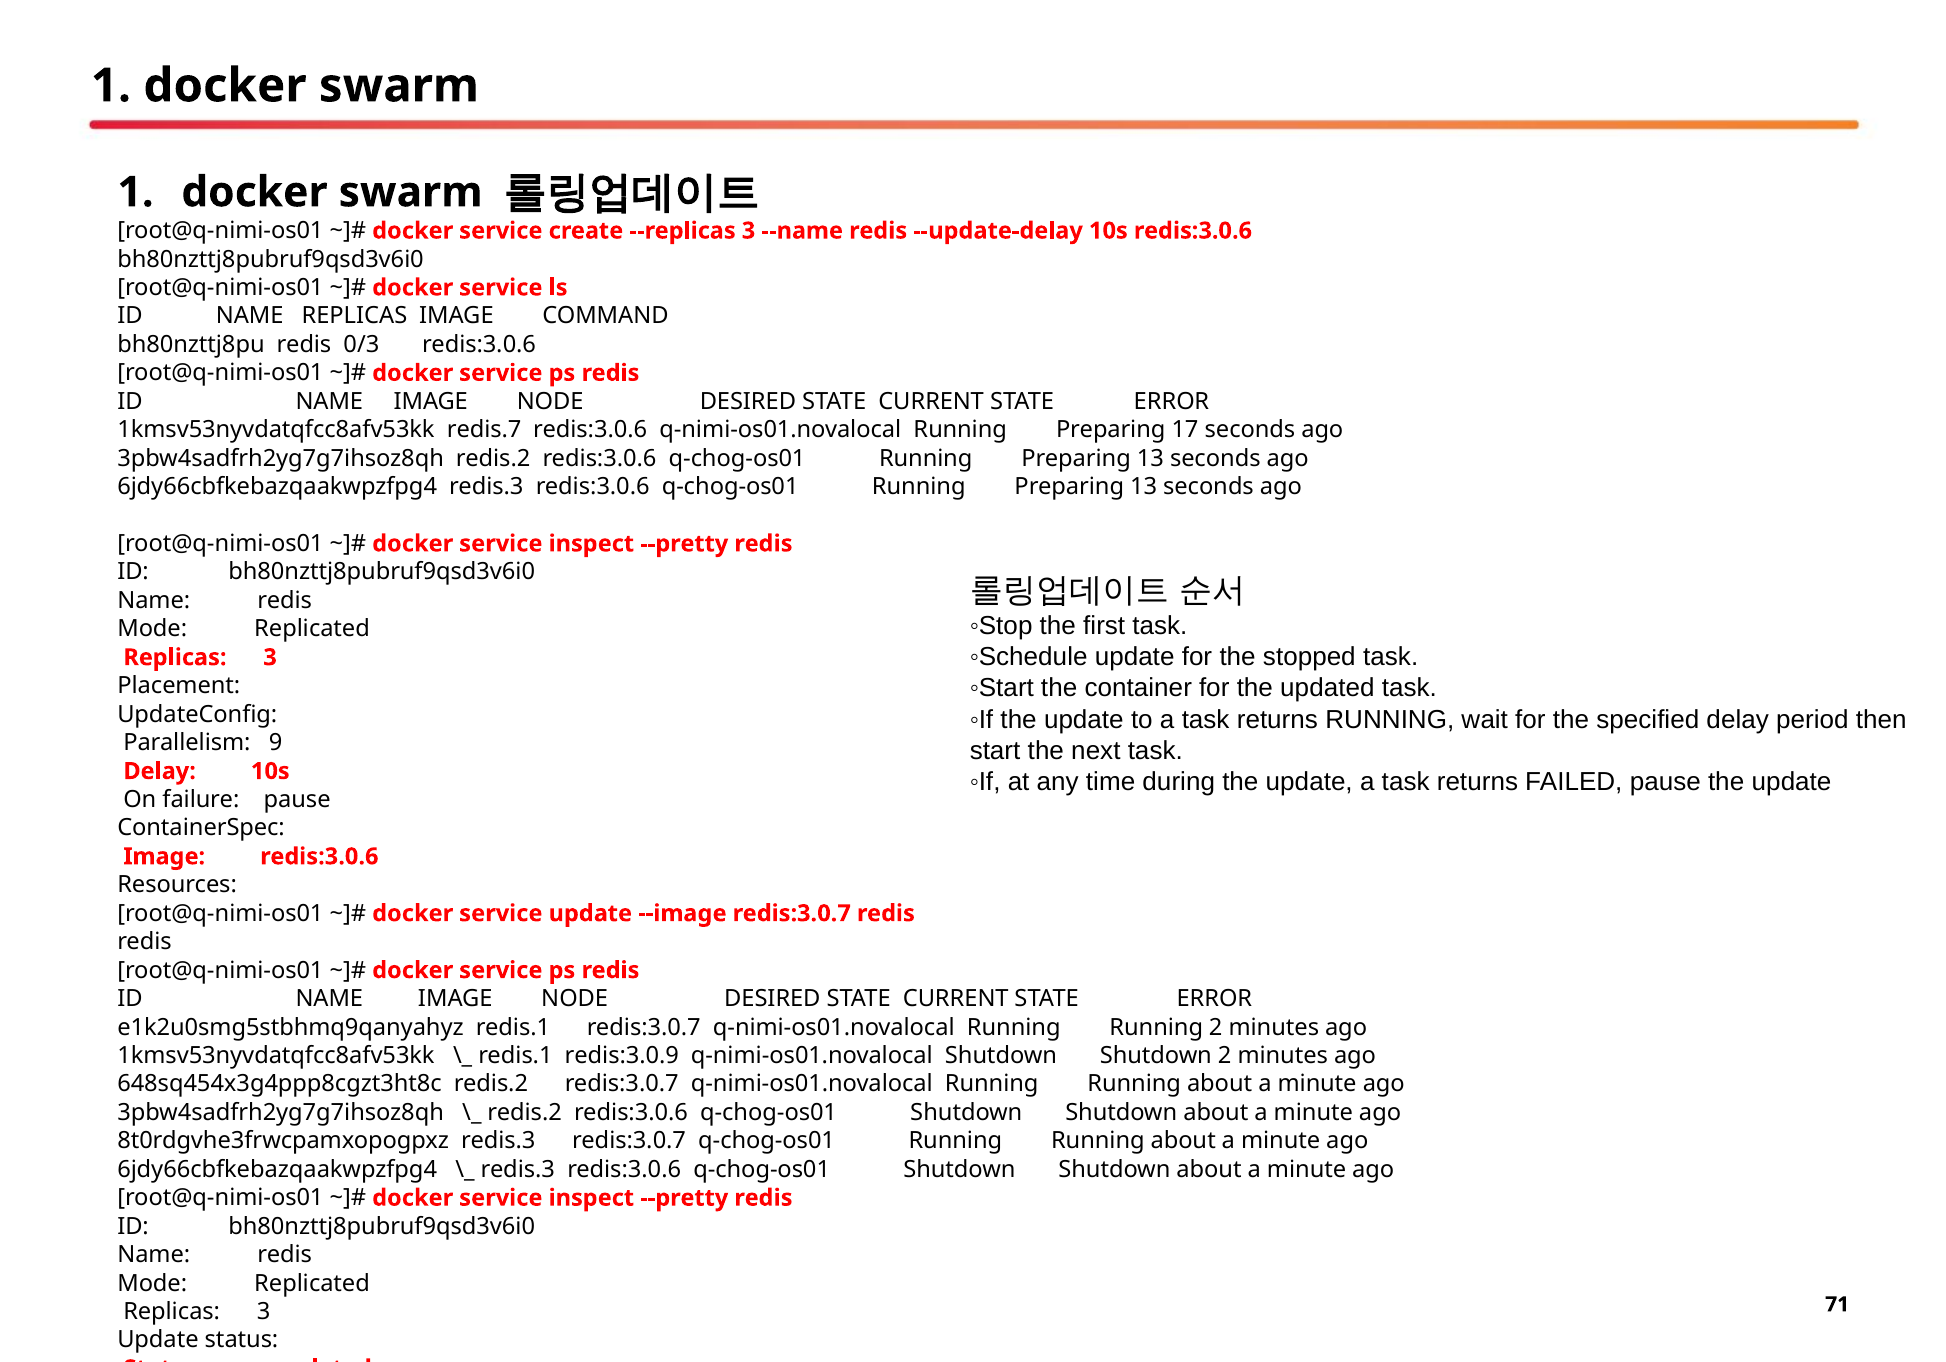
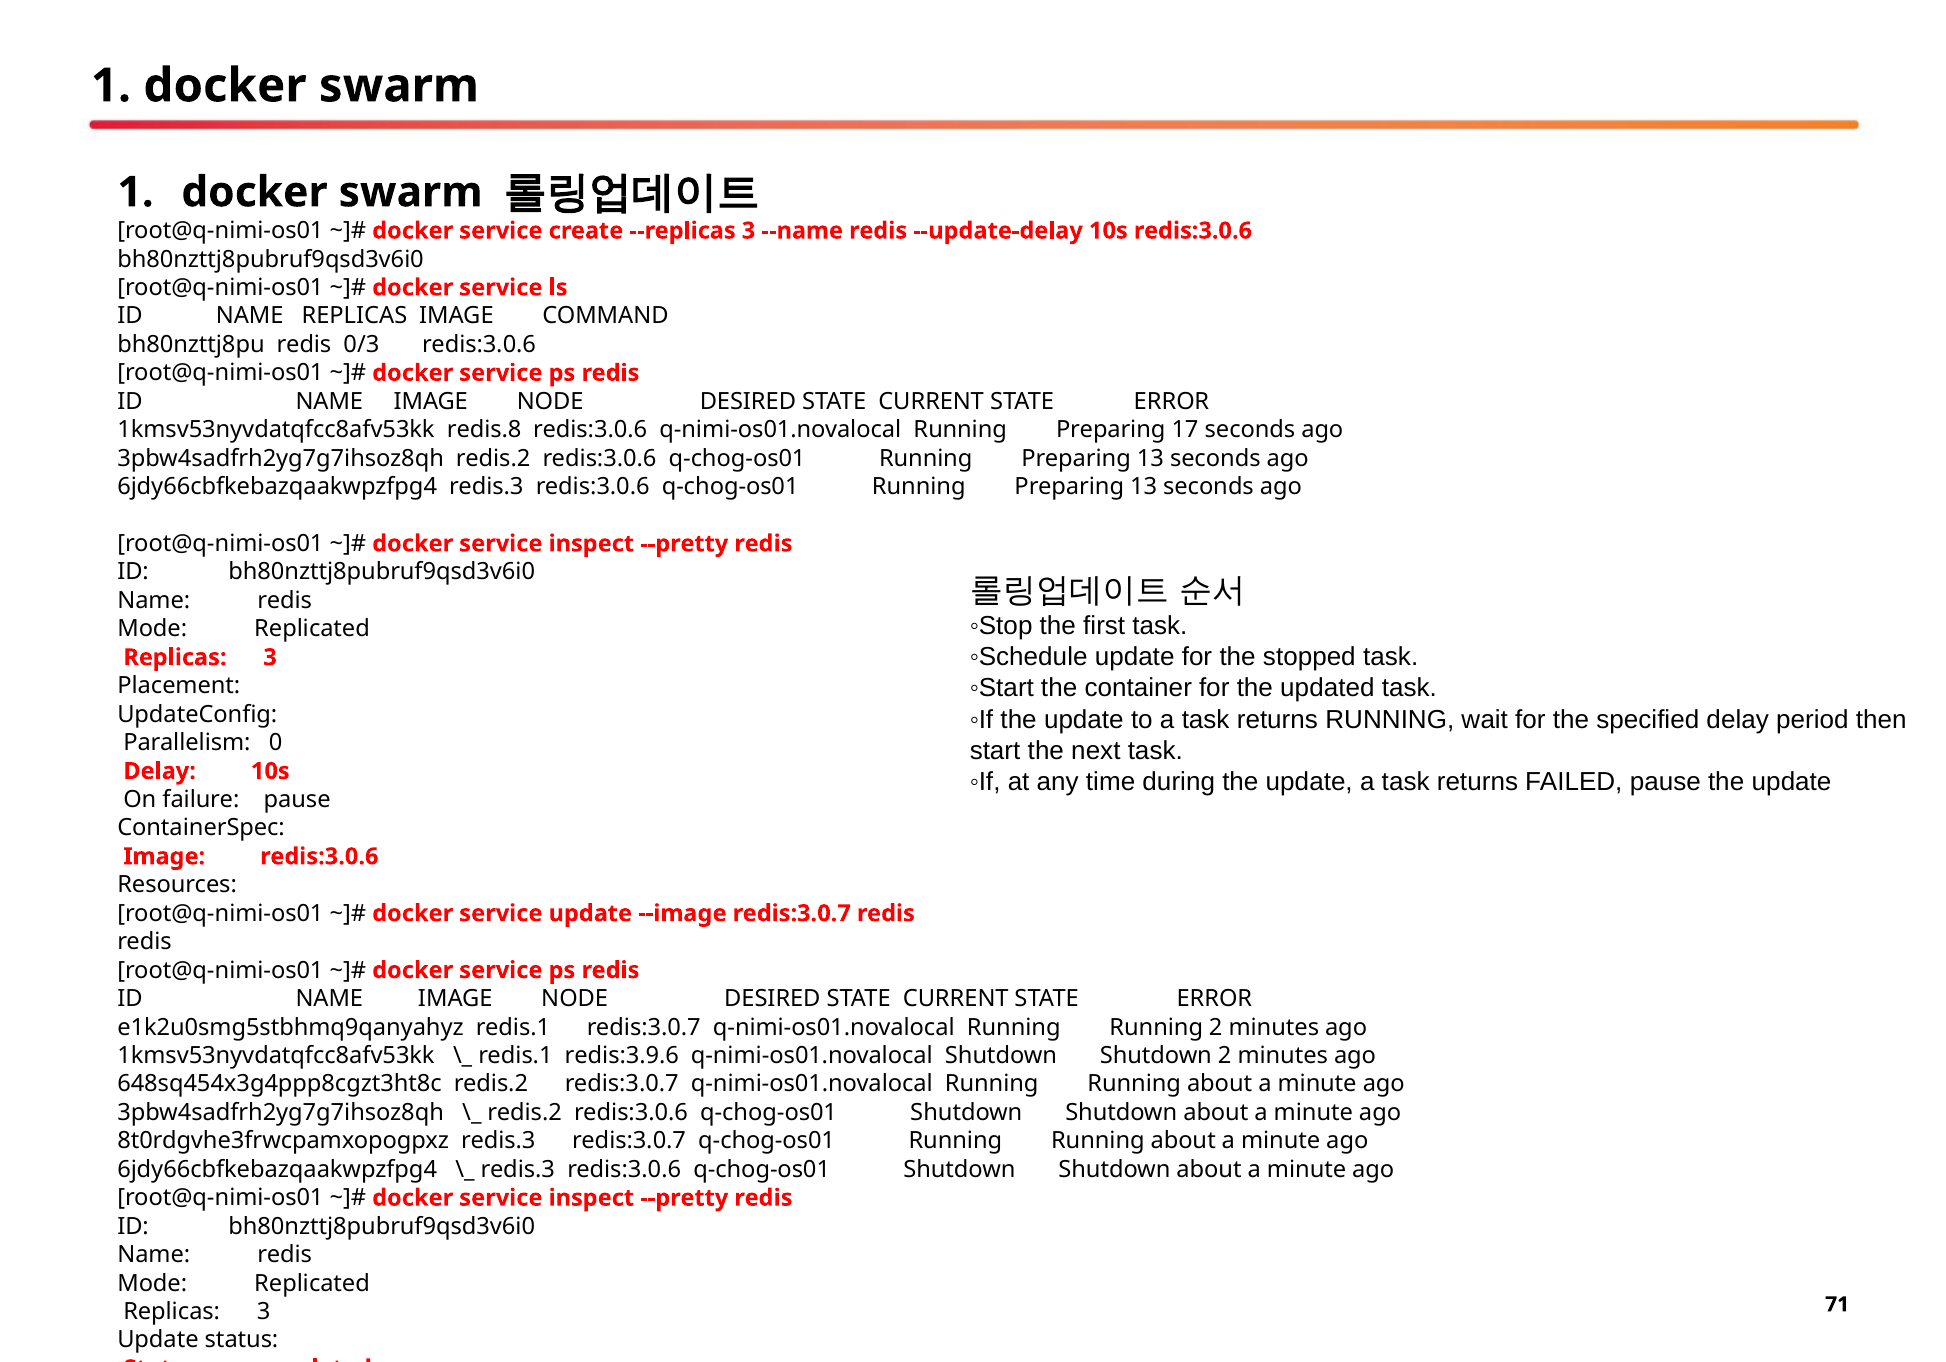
redis.7: redis.7 -> redis.8
9: 9 -> 0
redis:3.0.9: redis:3.0.9 -> redis:3.9.6
